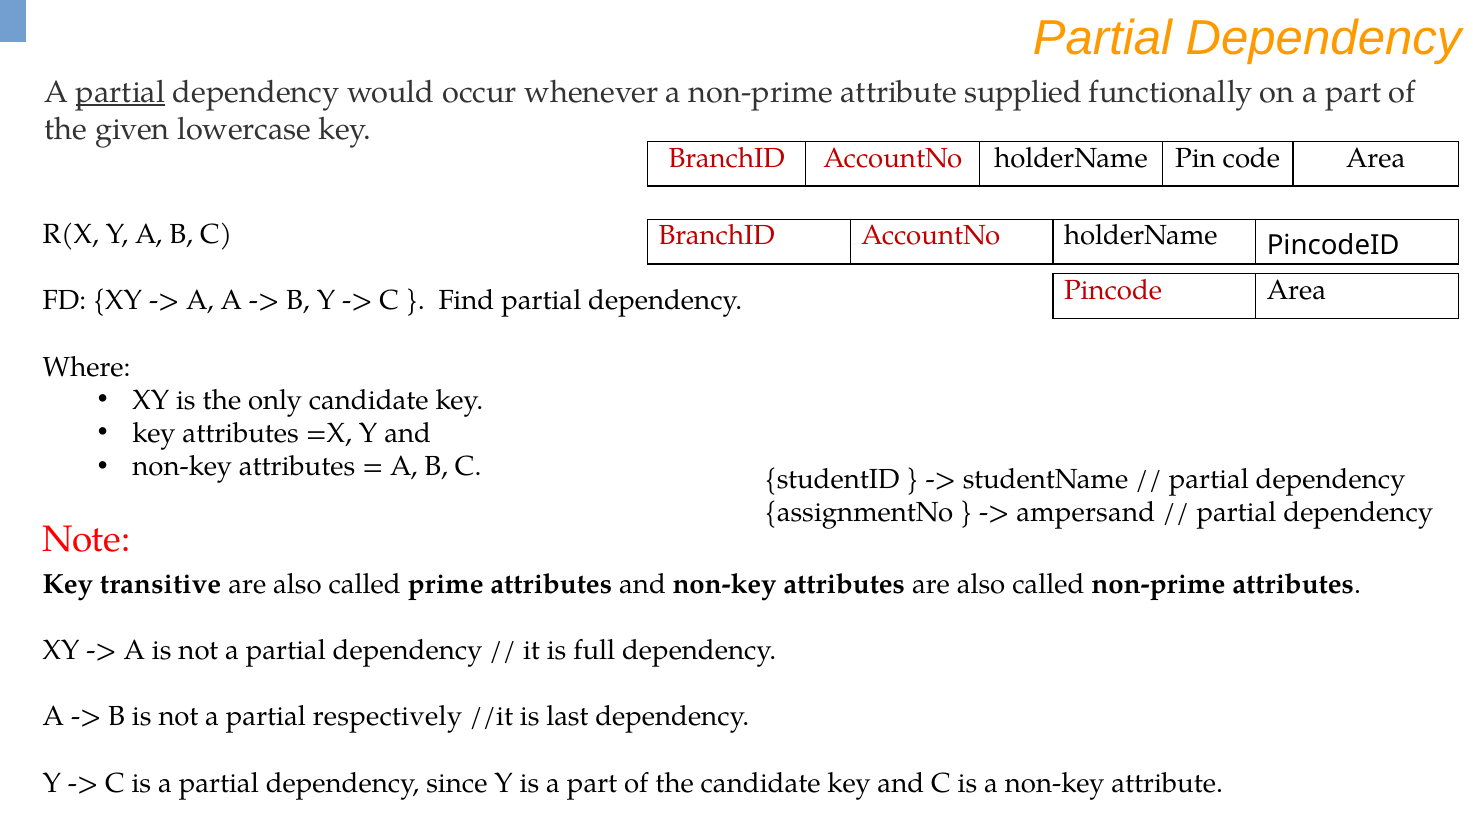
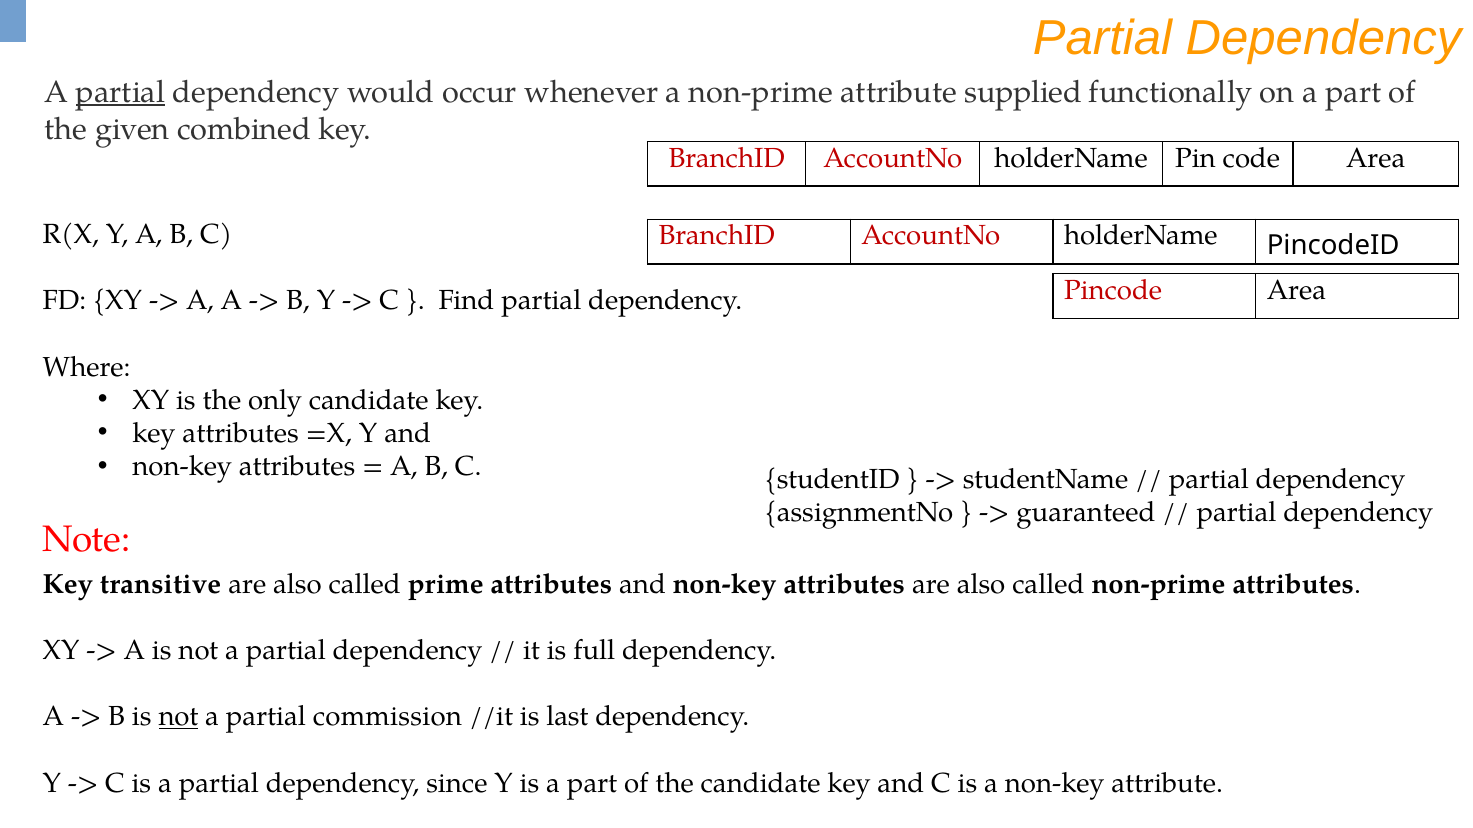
lowercase: lowercase -> combined
ampersand: ampersand -> guaranteed
not at (178, 717) underline: none -> present
respectively: respectively -> commission
